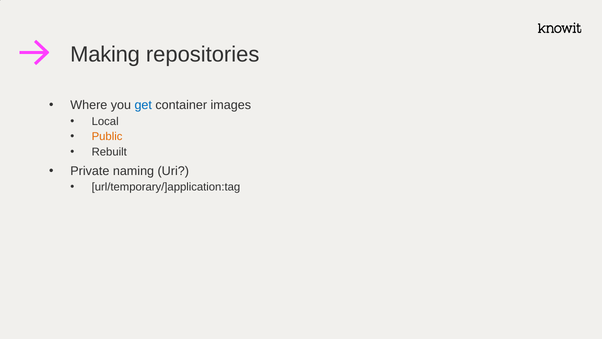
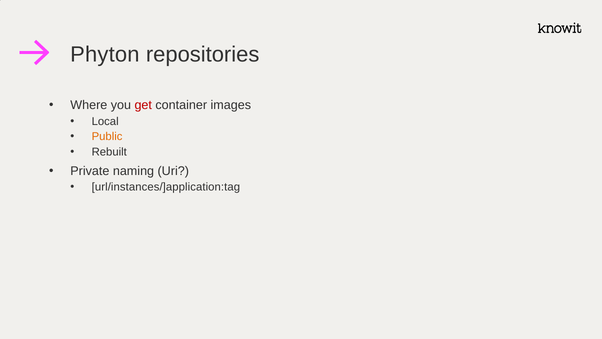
Making: Making -> Phyton
get colour: blue -> red
url/temporary/]application:tag: url/temporary/]application:tag -> url/instances/]application:tag
